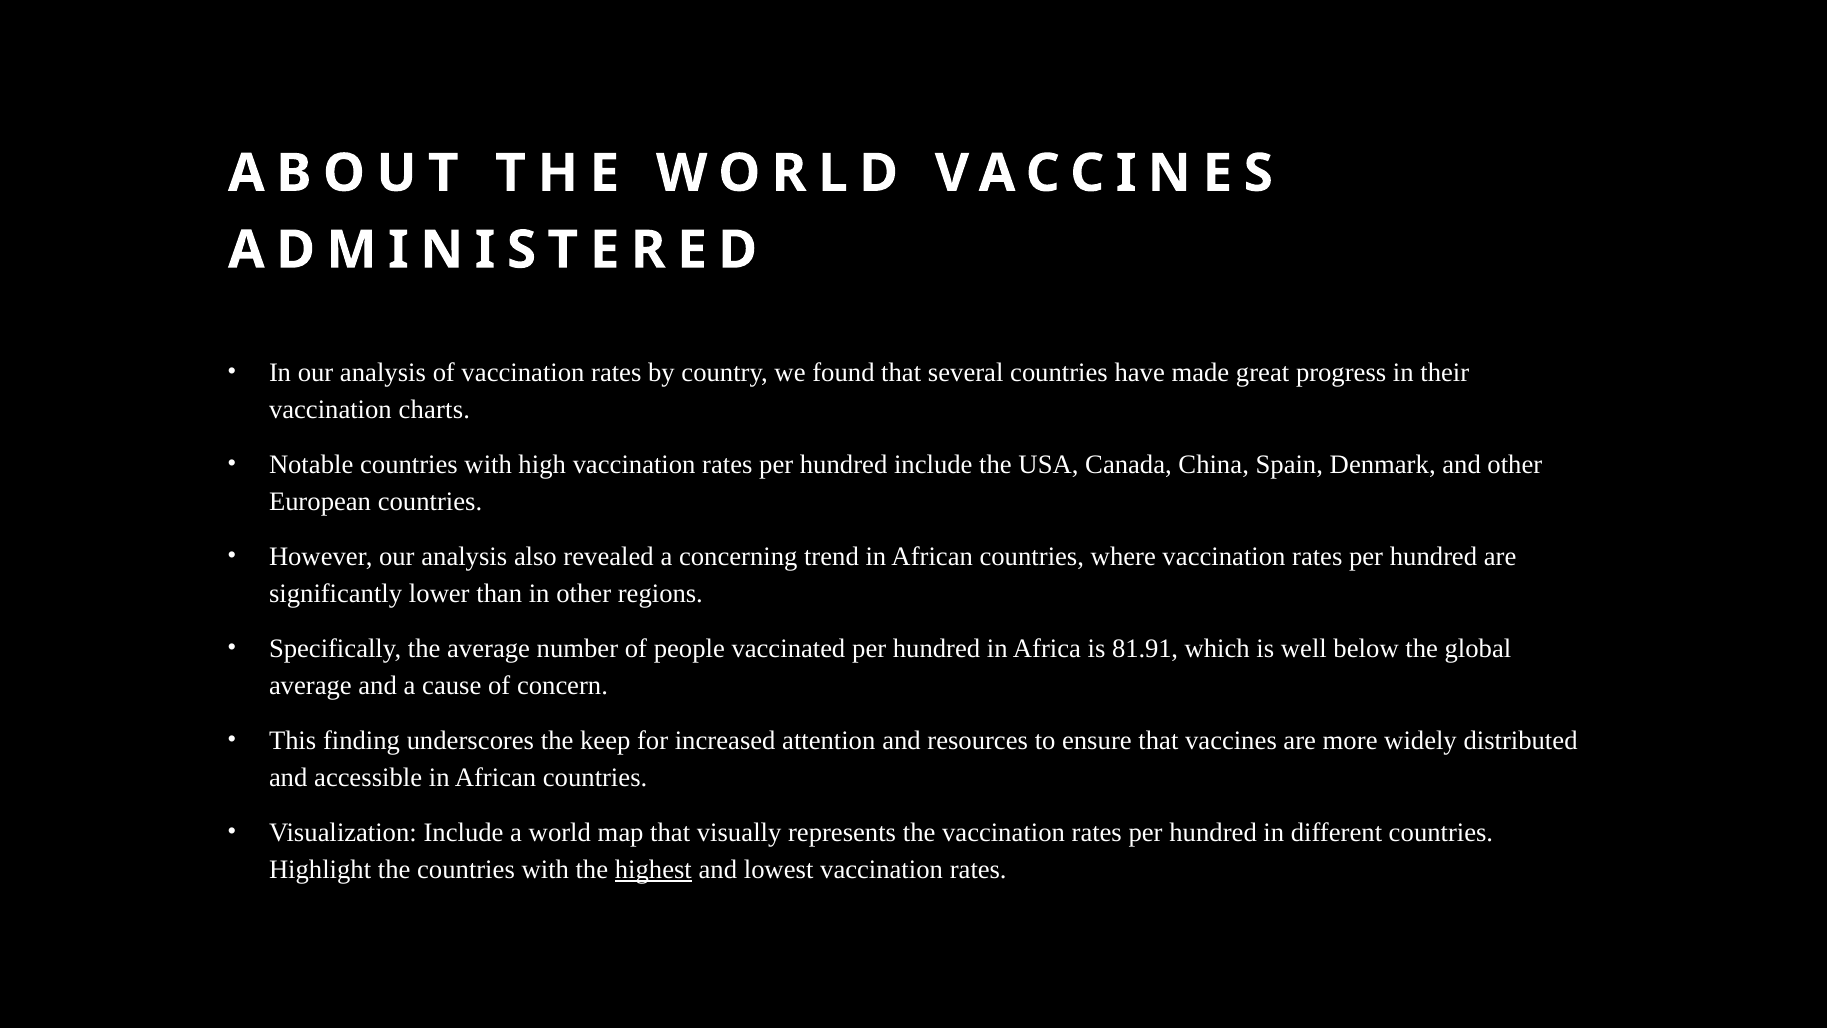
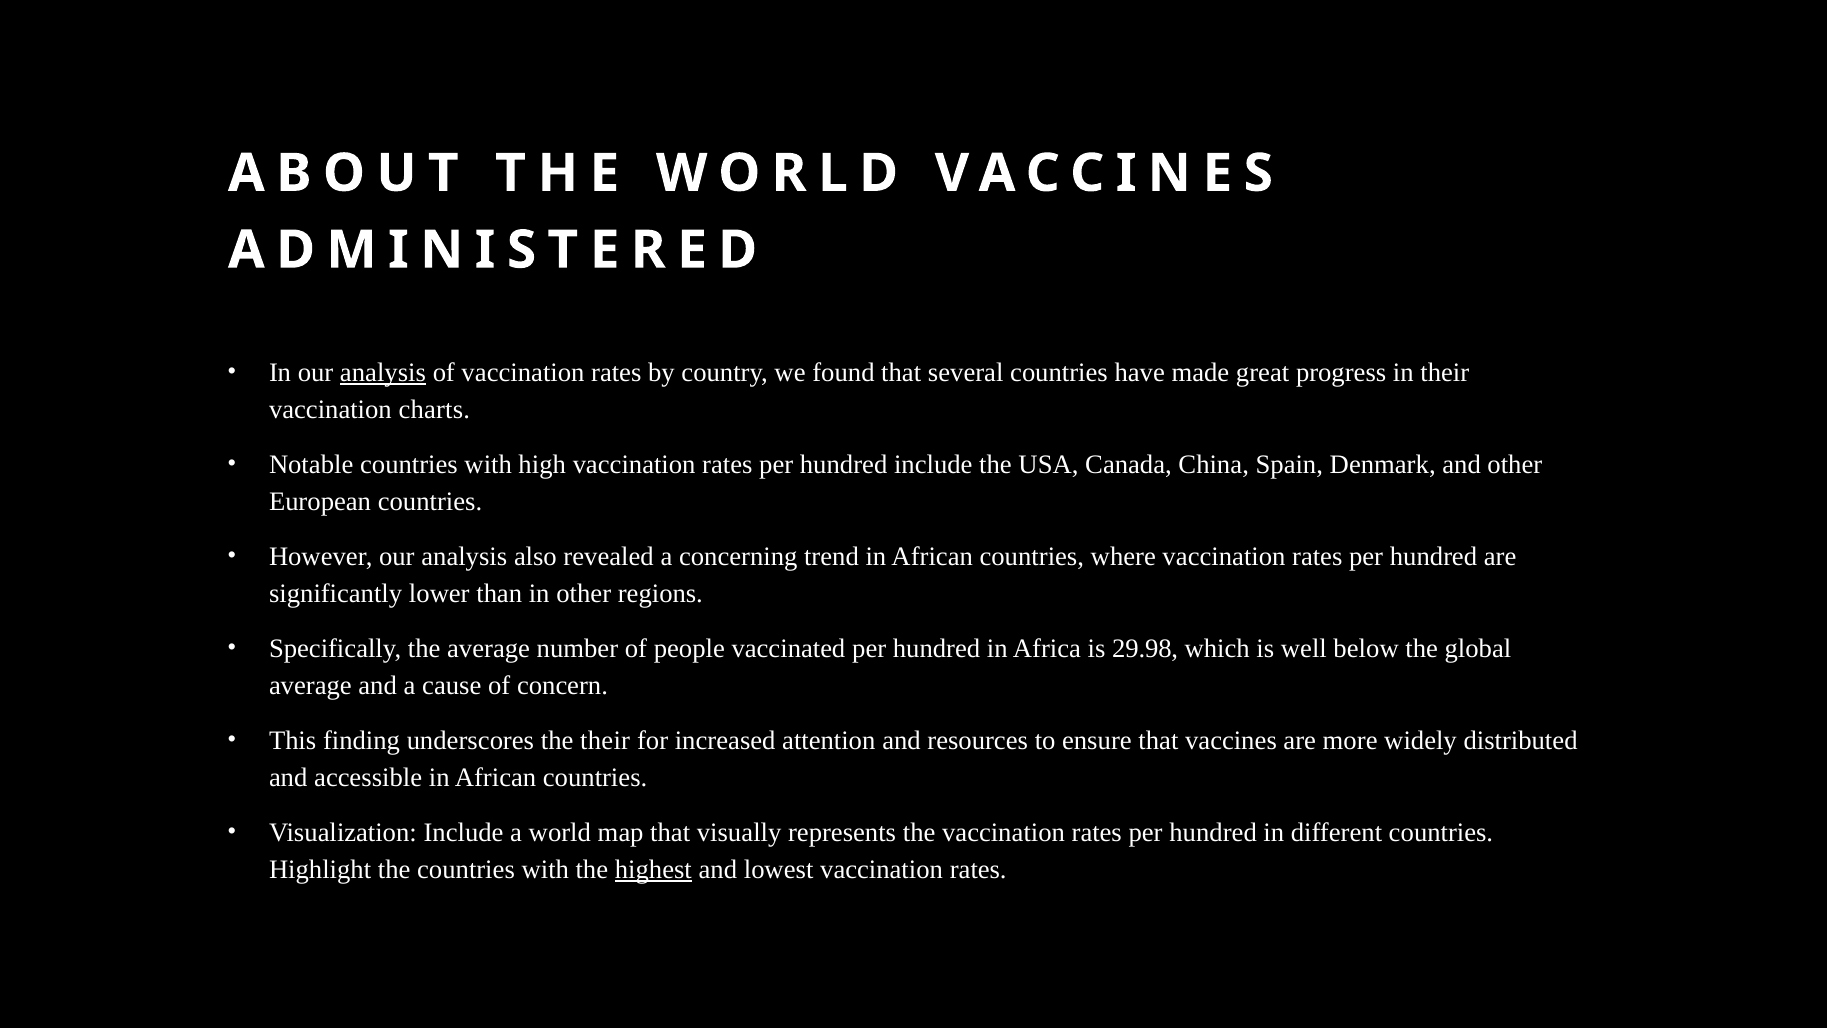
analysis at (383, 373) underline: none -> present
81.91: 81.91 -> 29.98
the keep: keep -> their
